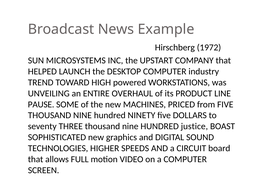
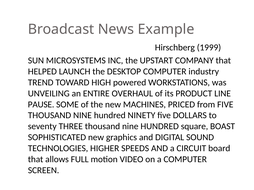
1972: 1972 -> 1999
justice: justice -> square
